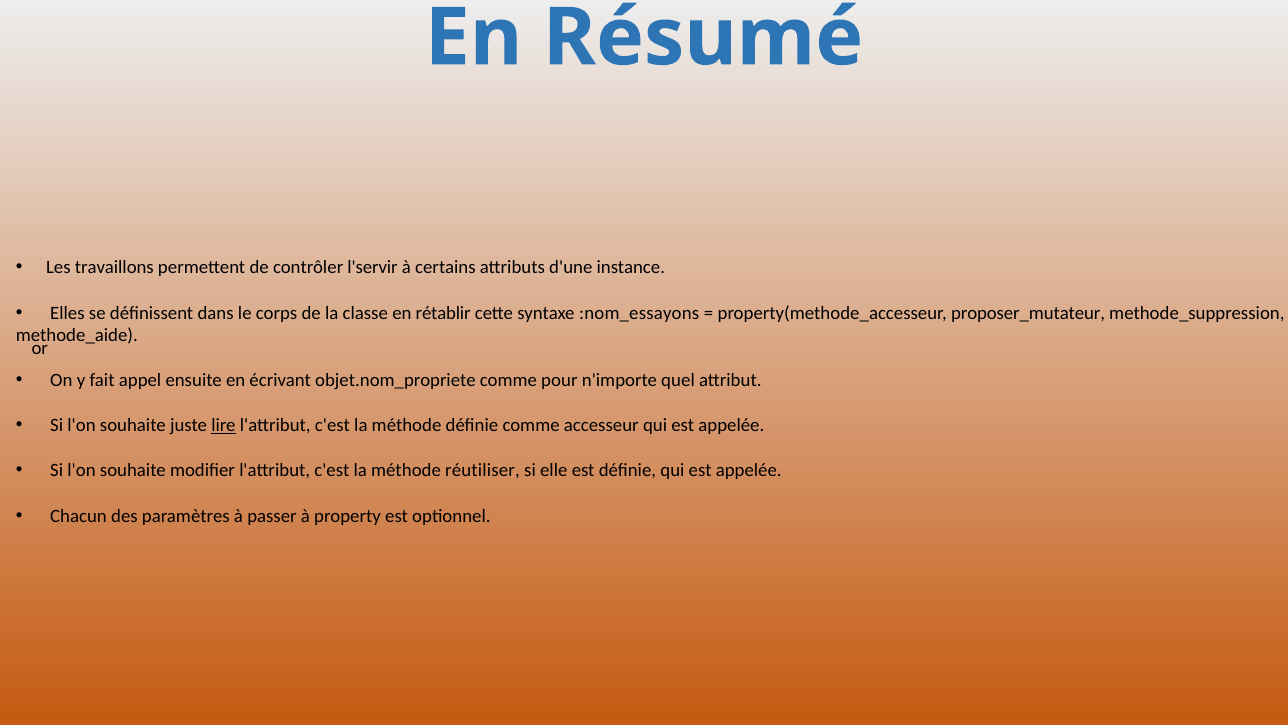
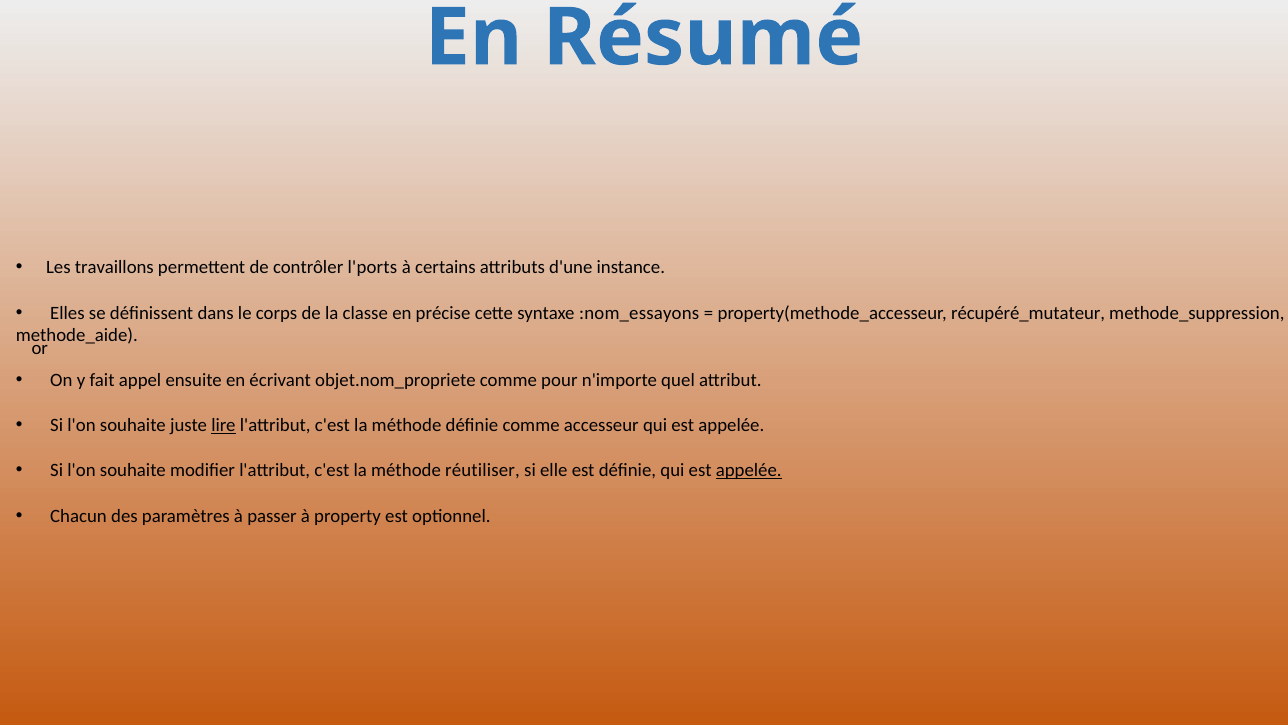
l'servir: l'servir -> l'ports
rétablir: rétablir -> précise
proposer_mutateur: proposer_mutateur -> récupéré_mutateur
appelée at (749, 470) underline: none -> present
